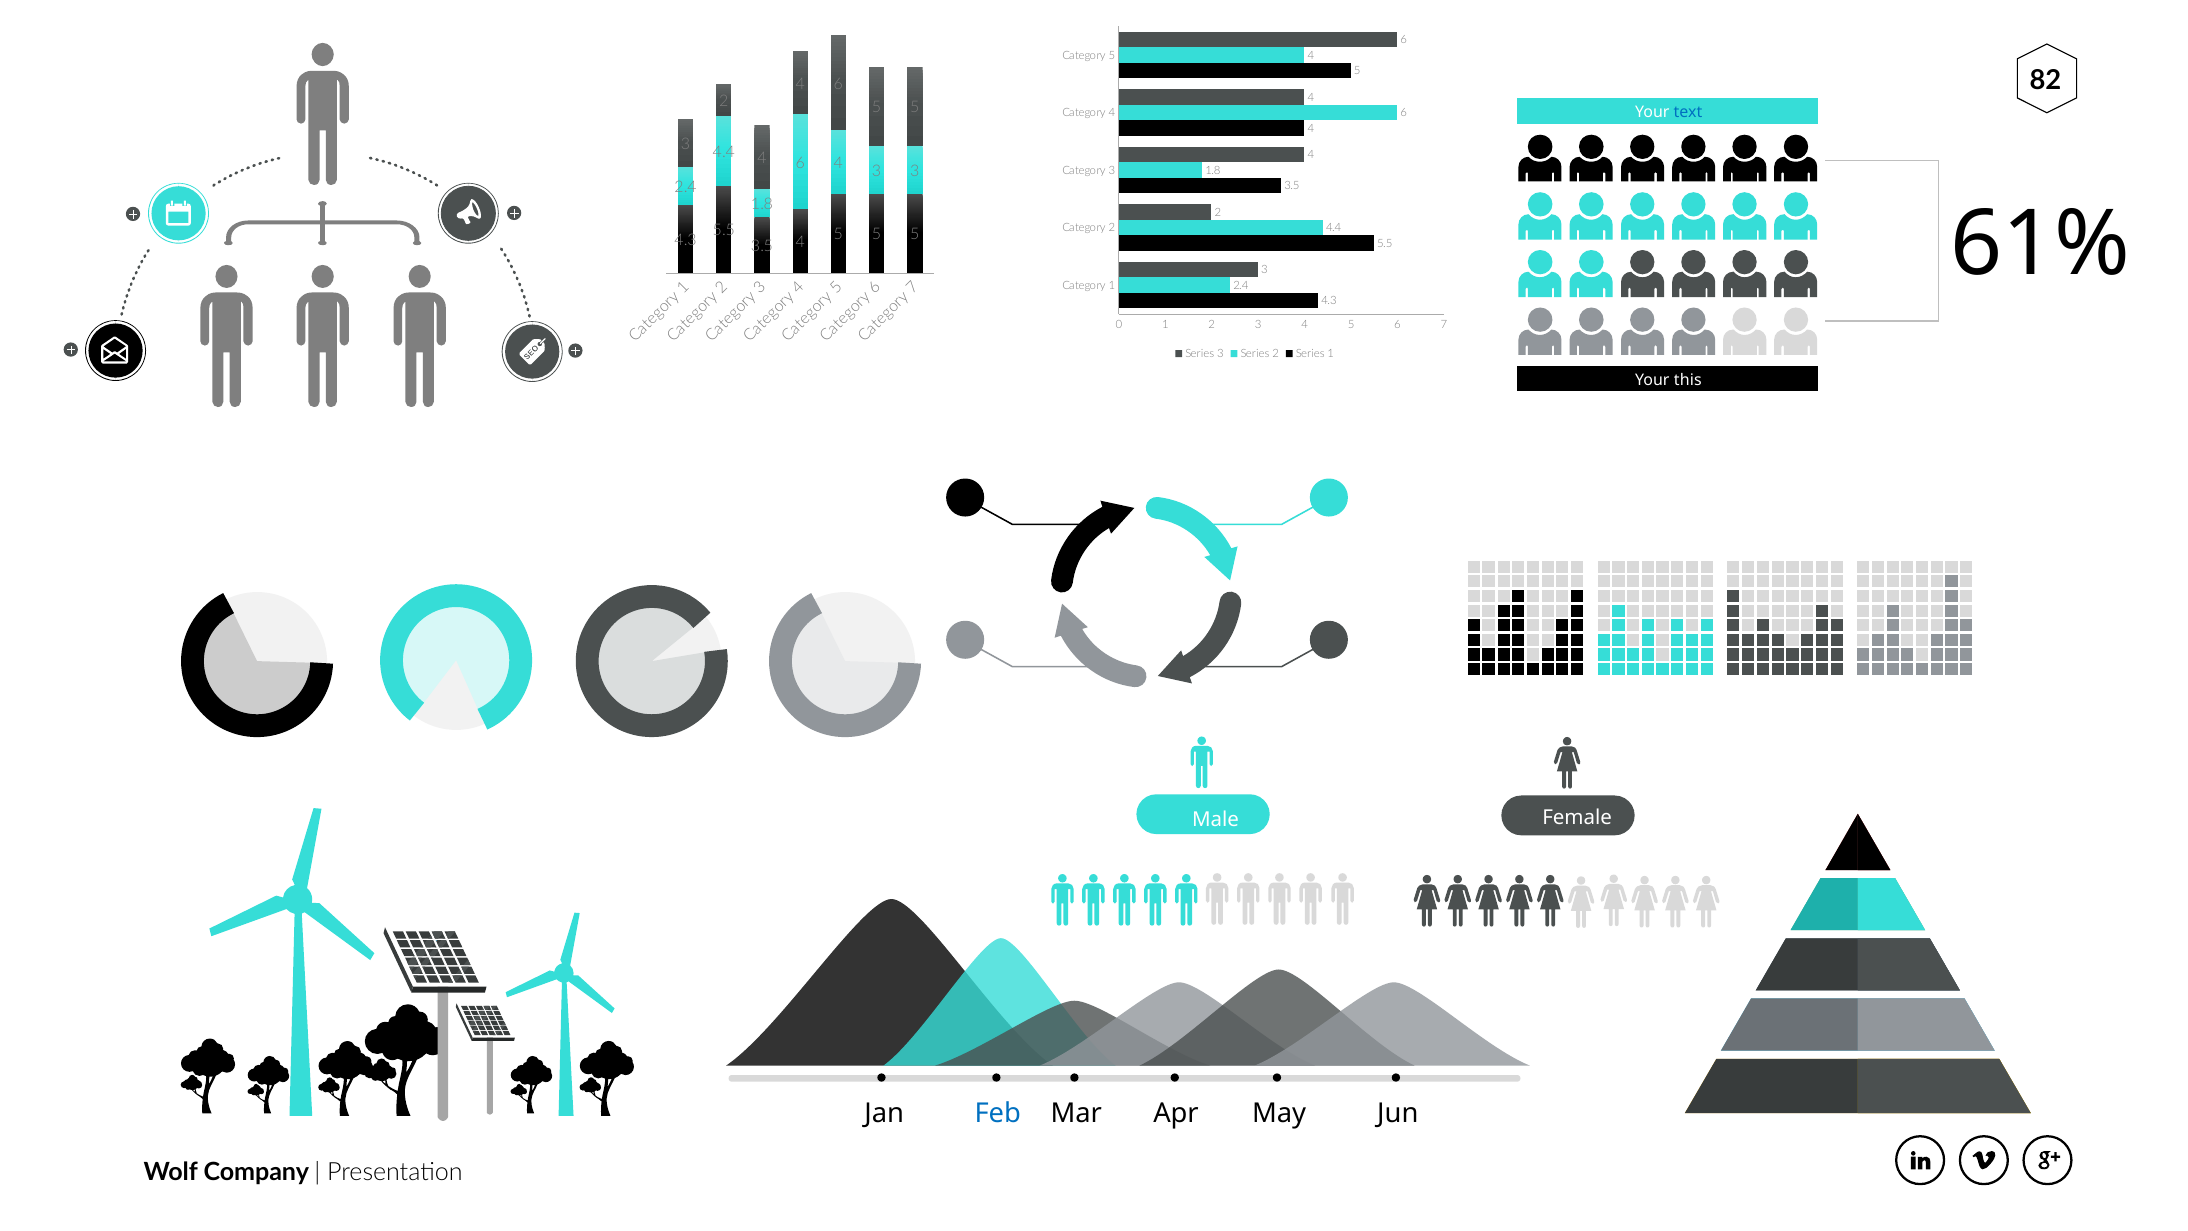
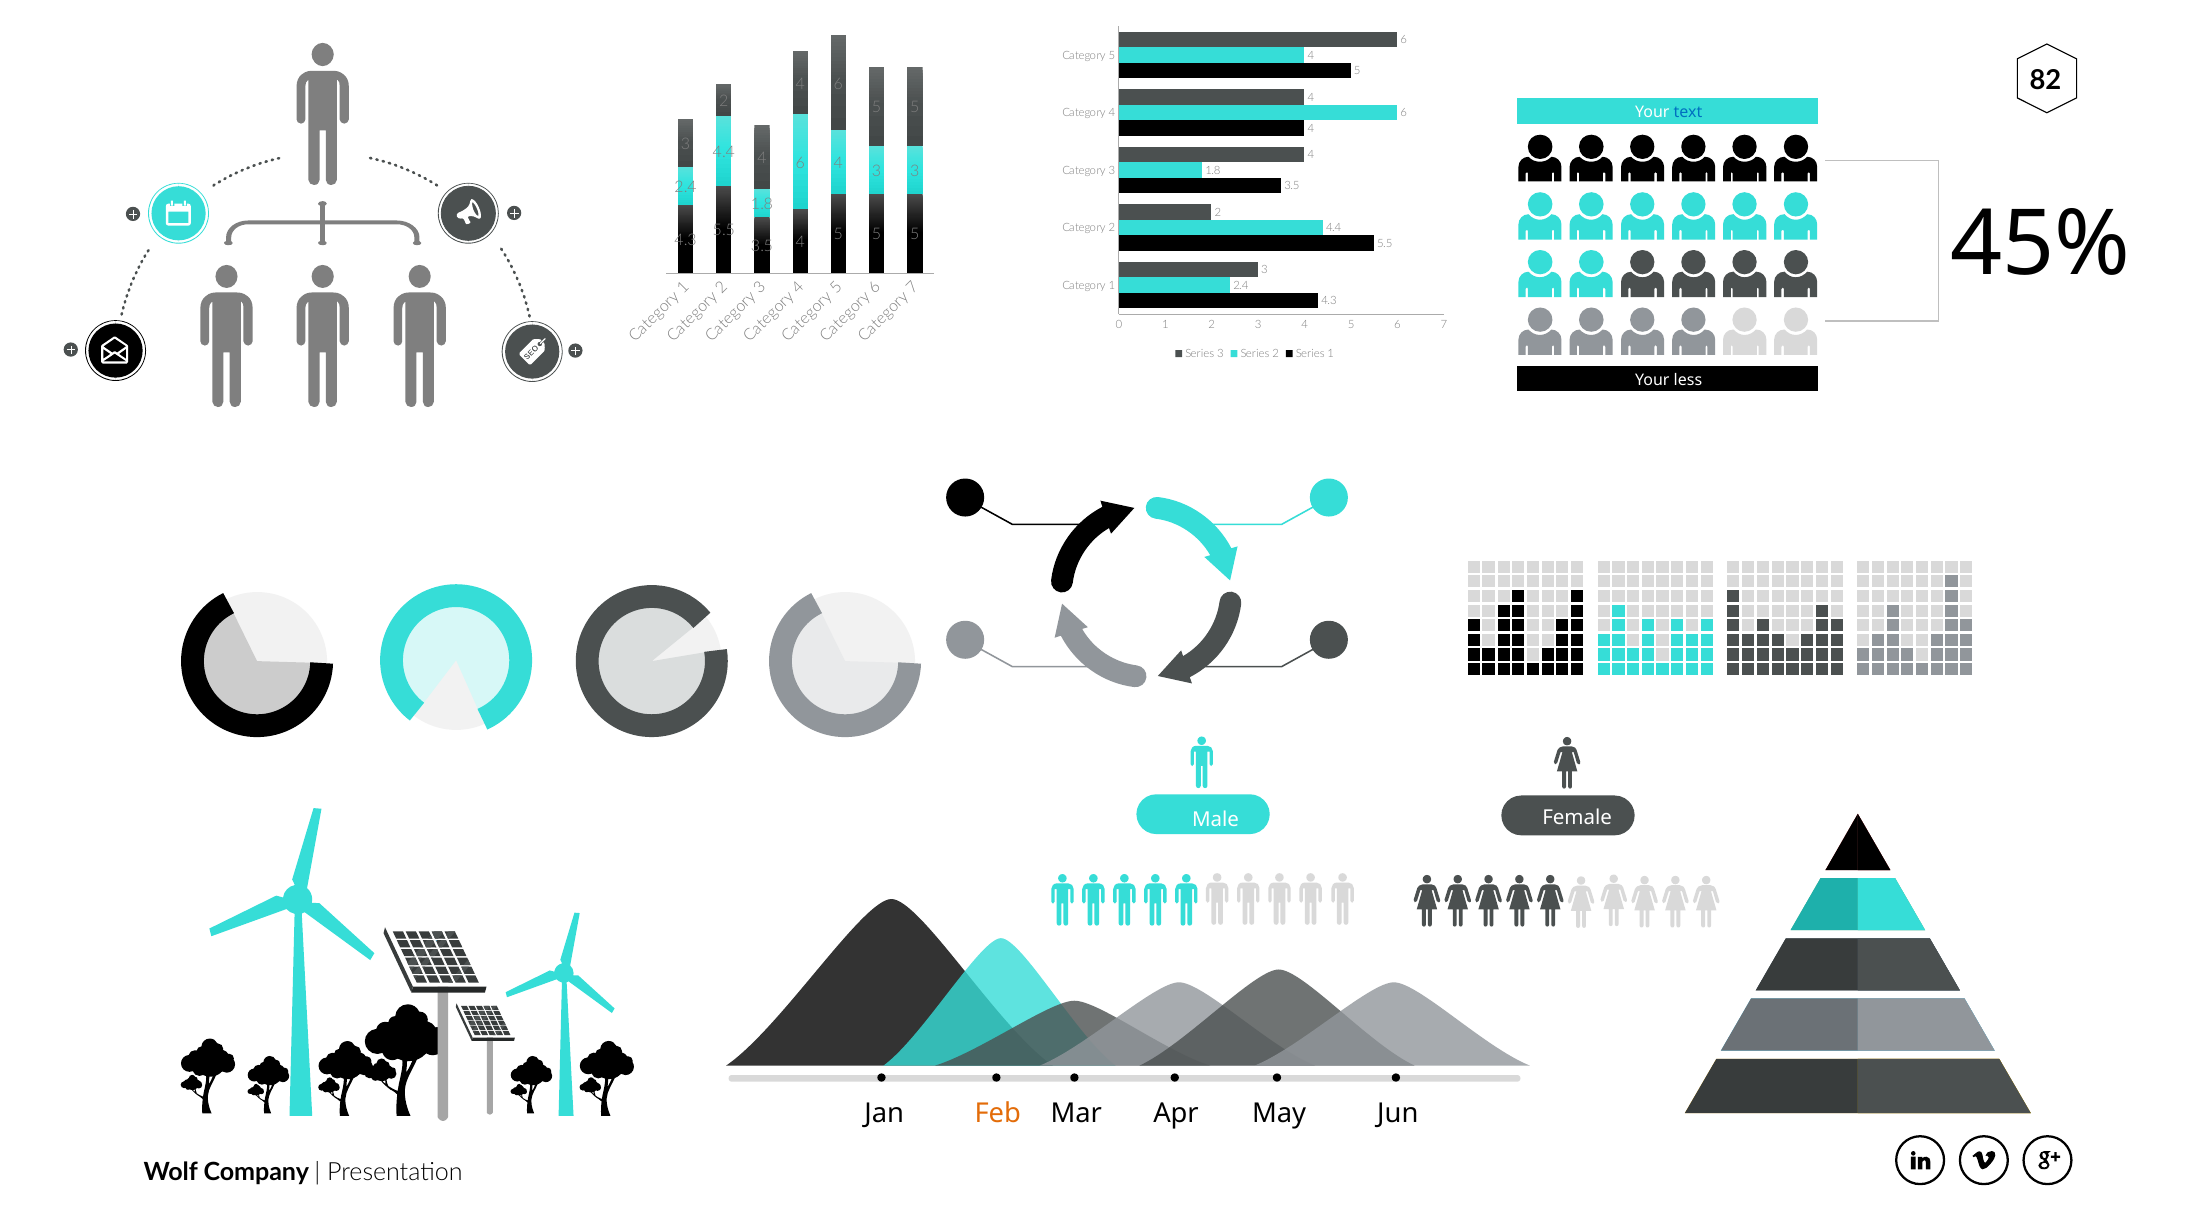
61%: 61% -> 45%
this: this -> less
Feb colour: blue -> orange
